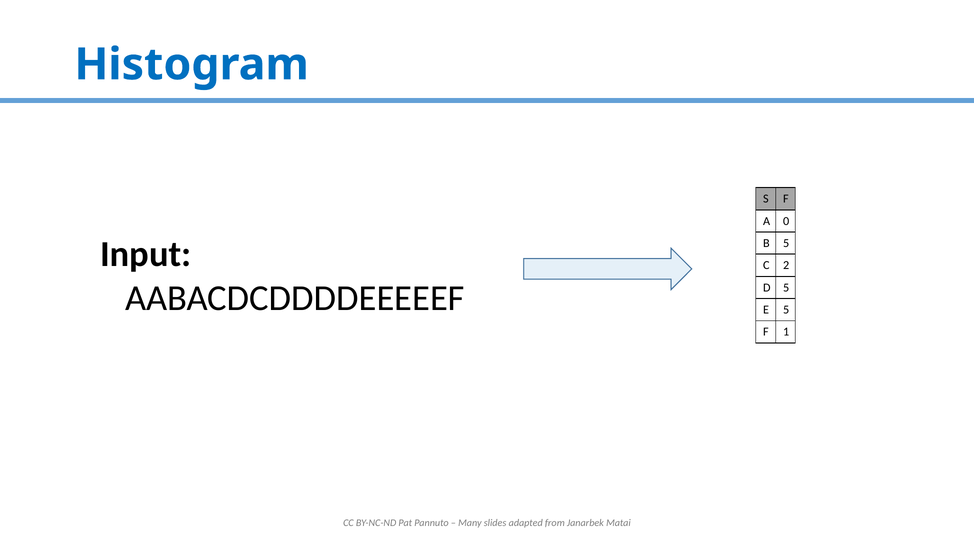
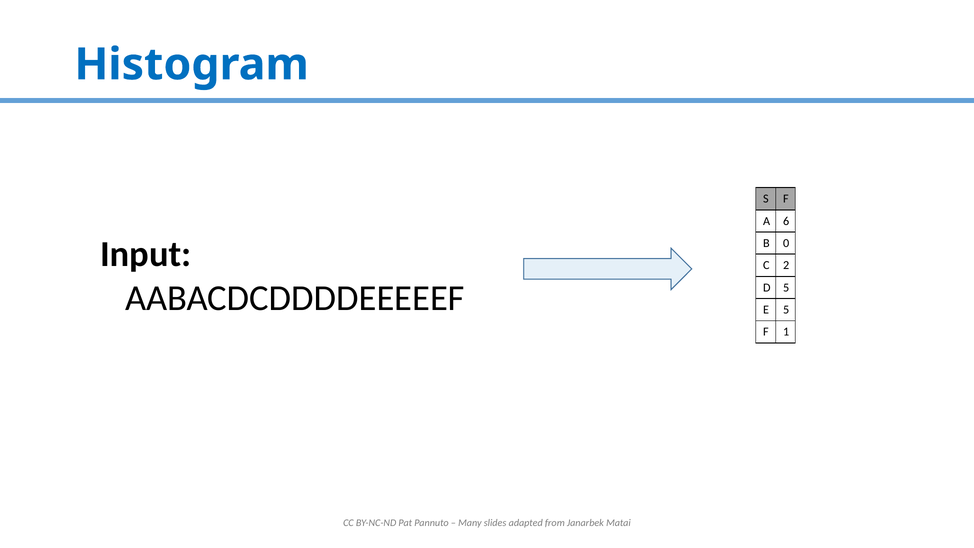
0: 0 -> 6
B 5: 5 -> 0
